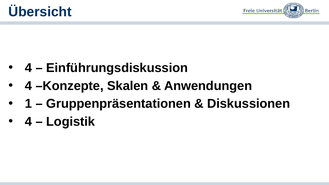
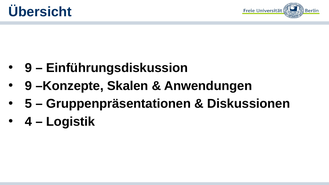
4 at (28, 68): 4 -> 9
4 at (28, 86): 4 -> 9
1: 1 -> 5
